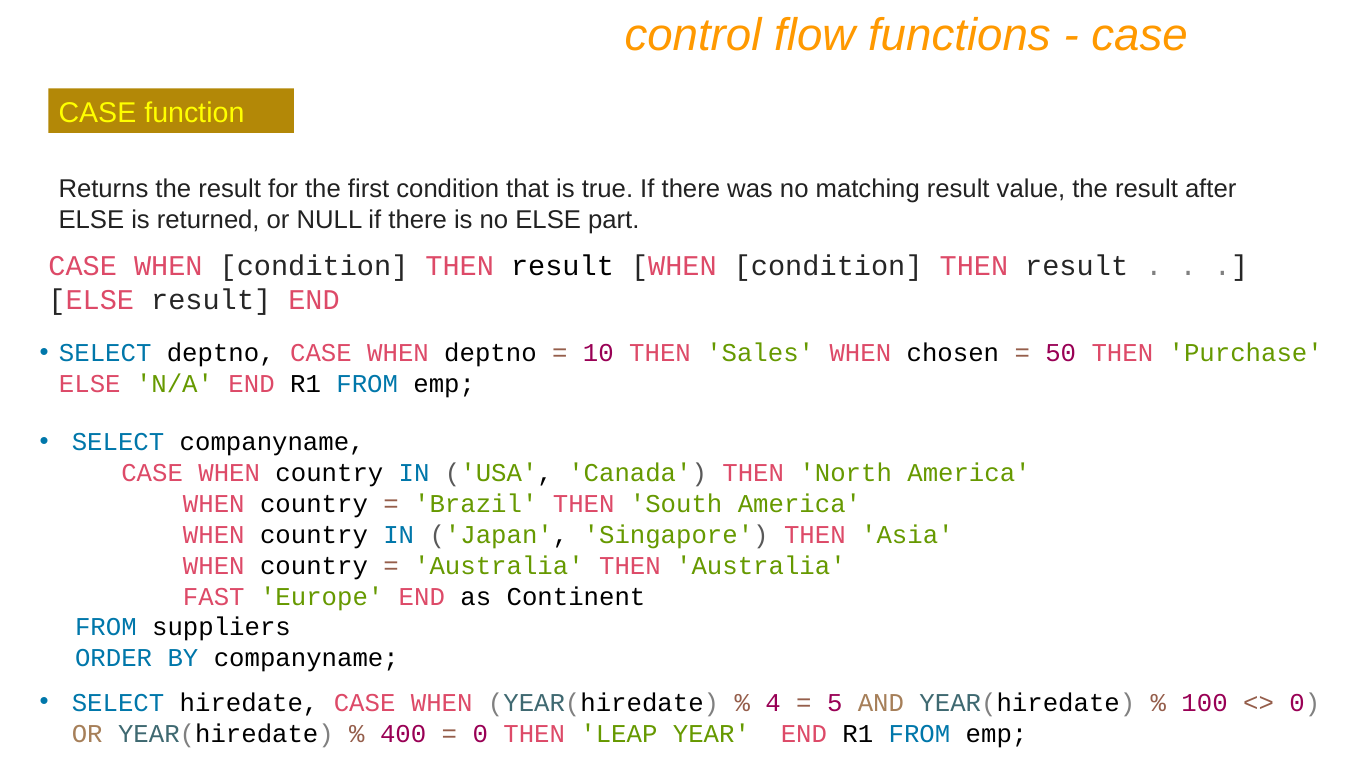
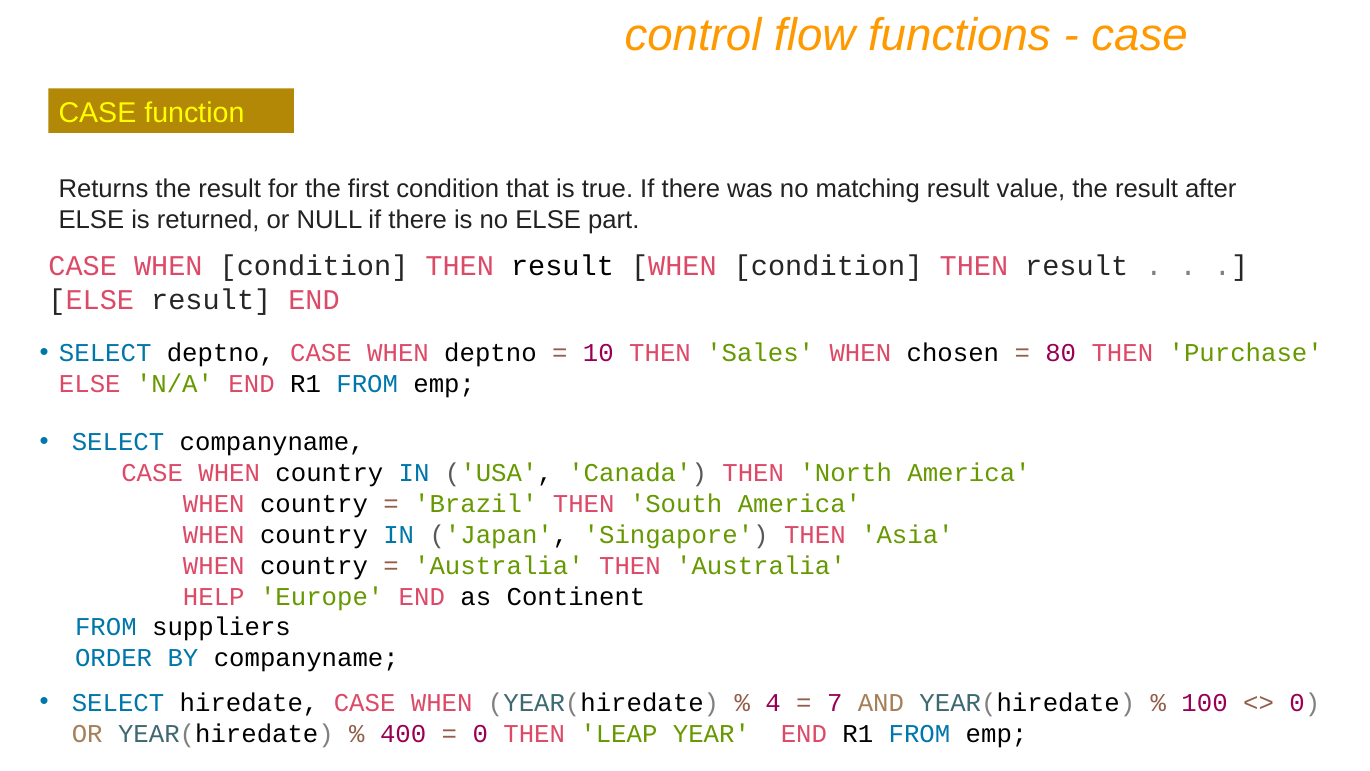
50: 50 -> 80
FAST: FAST -> HELP
5: 5 -> 7
